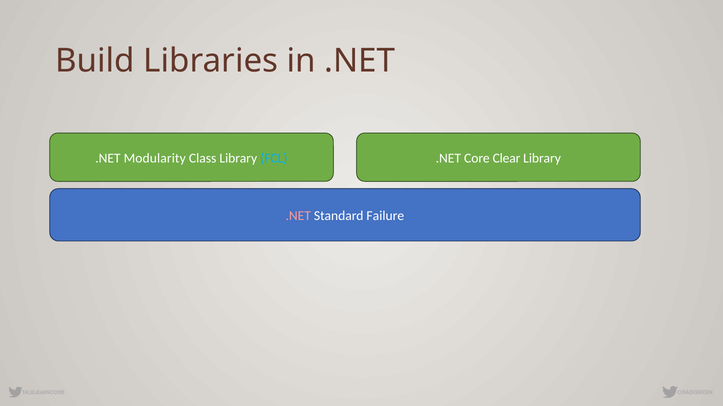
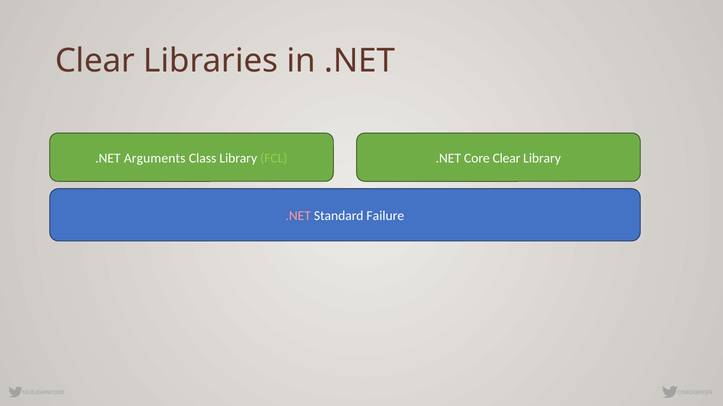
Build at (95, 61): Build -> Clear
Modularity: Modularity -> Arguments
FCL colour: light blue -> light green
